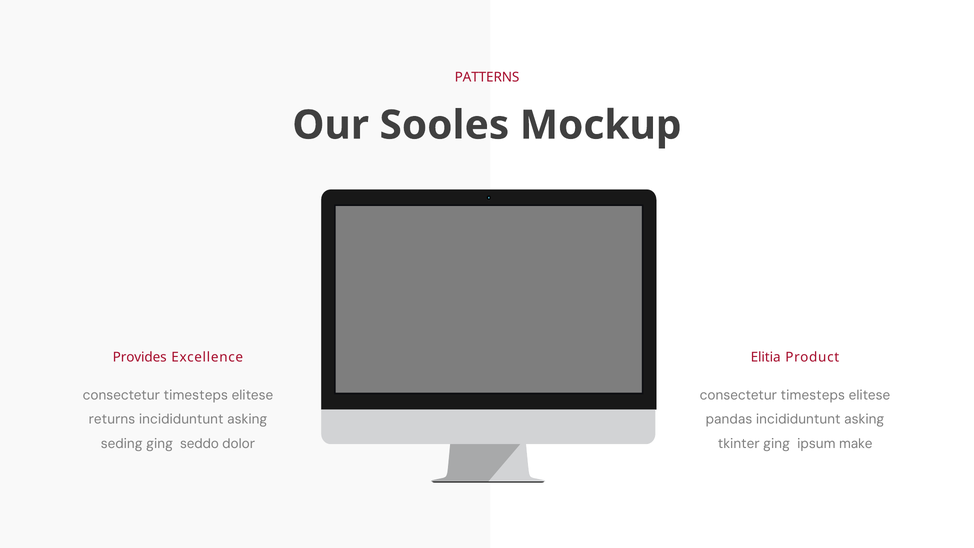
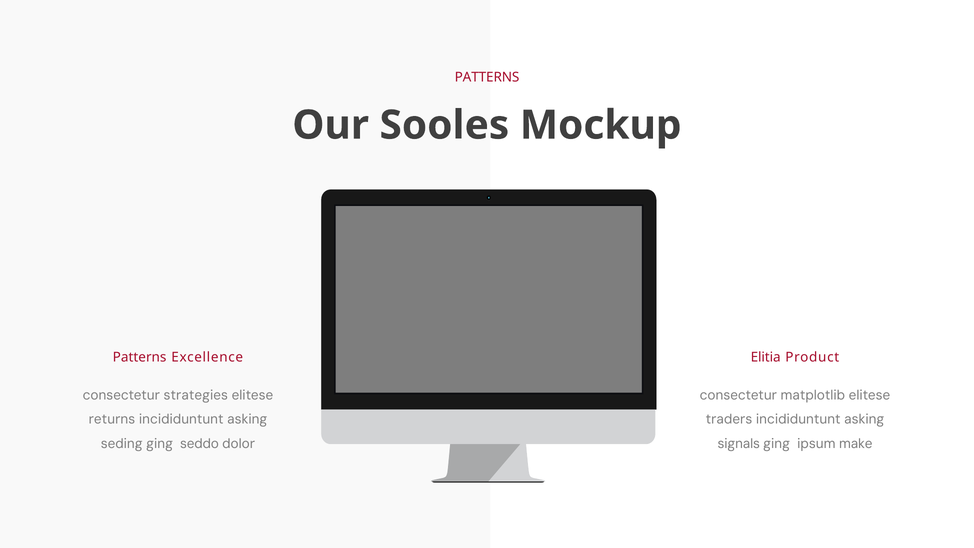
Provides at (140, 357): Provides -> Patterns
timesteps at (196, 395): timesteps -> strategies
timesteps at (813, 395): timesteps -> matplotlib
pandas: pandas -> traders
tkinter: tkinter -> signals
